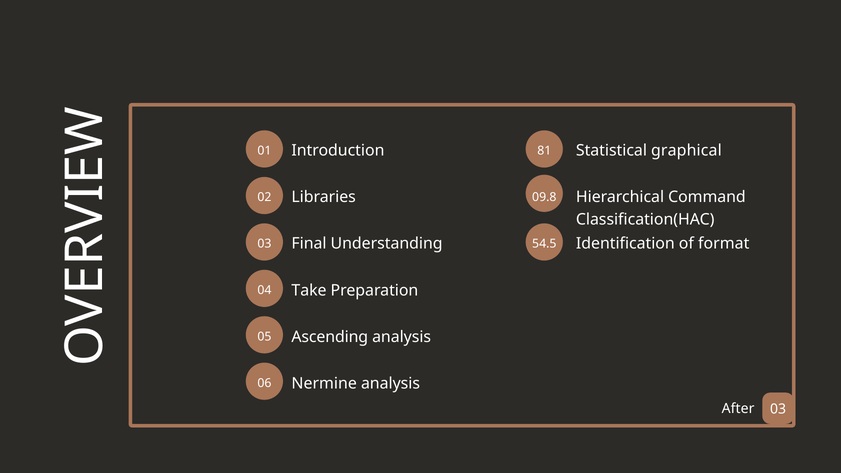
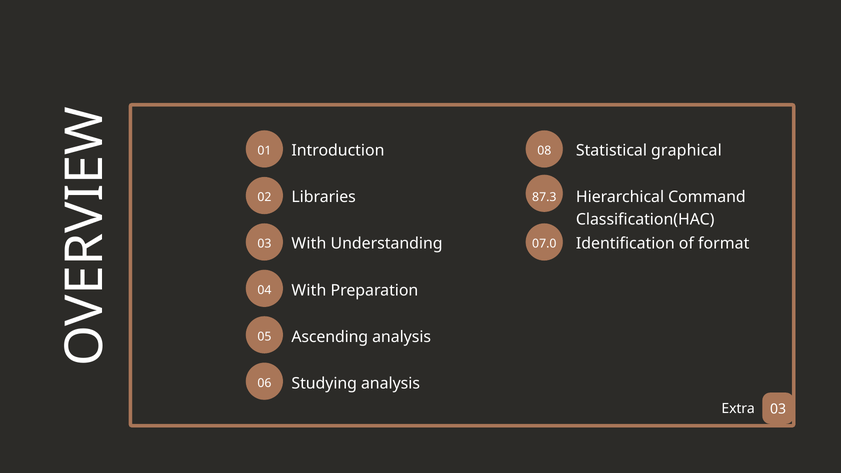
81: 81 -> 08
09.8: 09.8 -> 87.3
Final at (309, 244): Final -> With
54.5: 54.5 -> 07.0
Take at (309, 290): Take -> With
Nermine: Nermine -> Studying
After: After -> Extra
